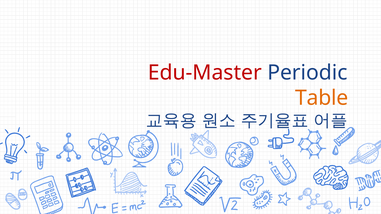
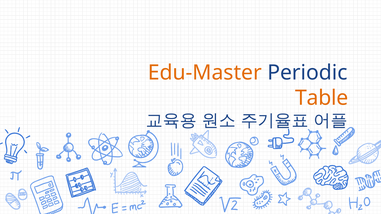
Edu-Master colour: red -> orange
